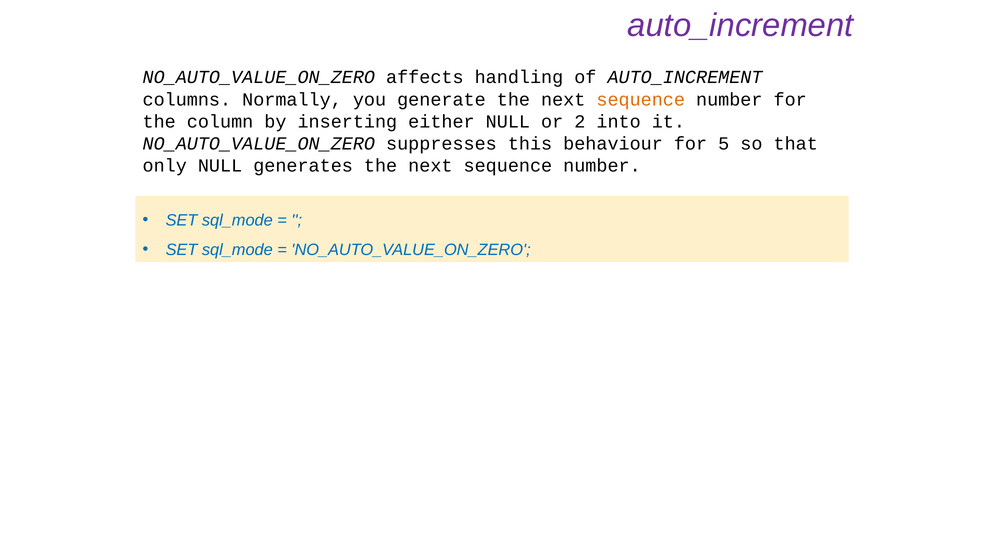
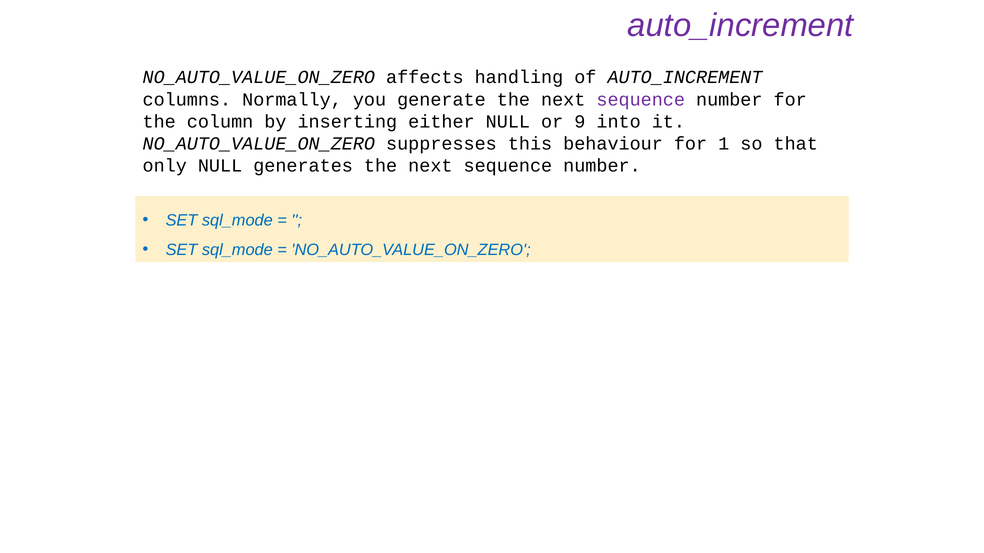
sequence at (641, 100) colour: orange -> purple
2: 2 -> 9
5: 5 -> 1
